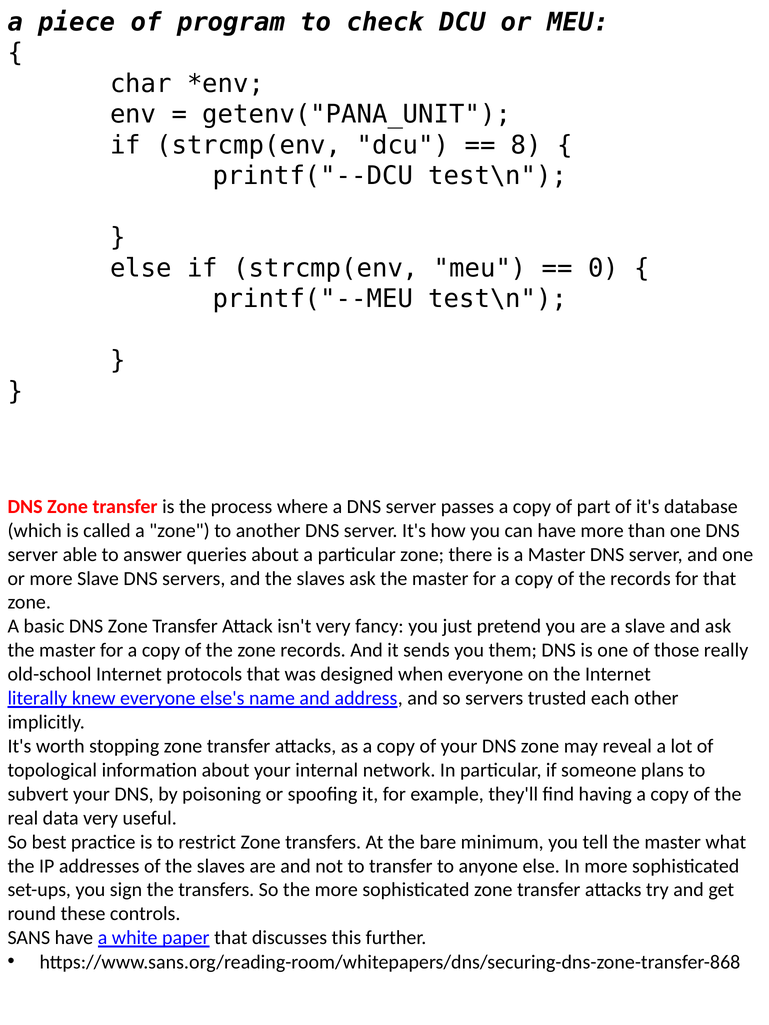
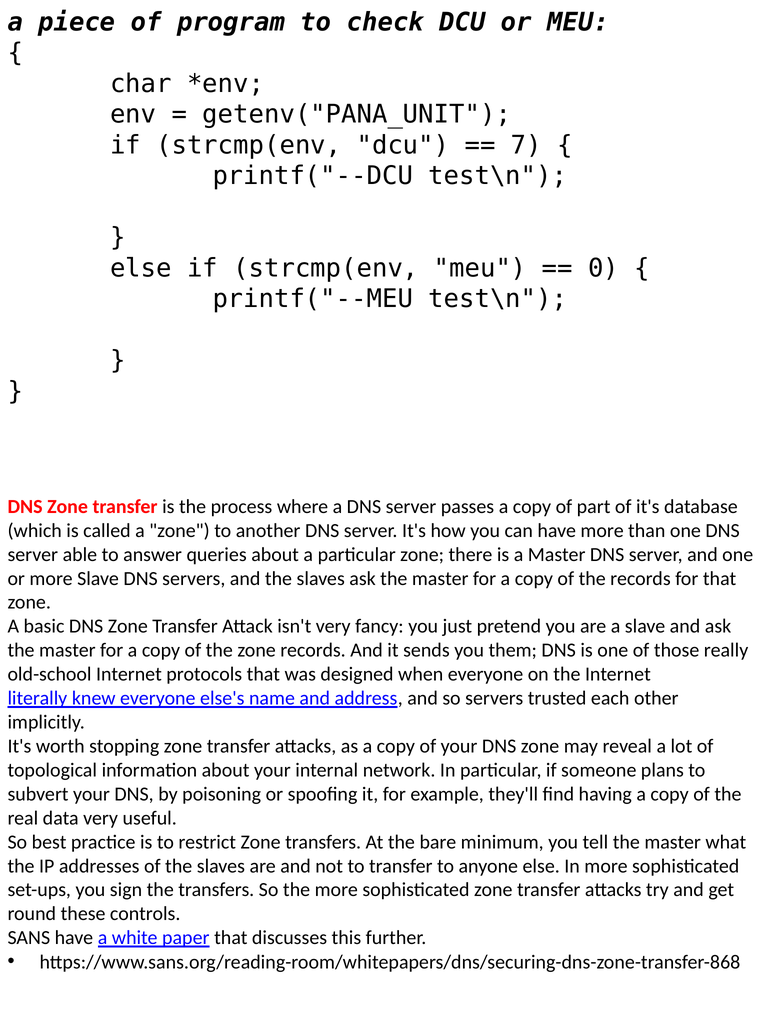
8: 8 -> 7
